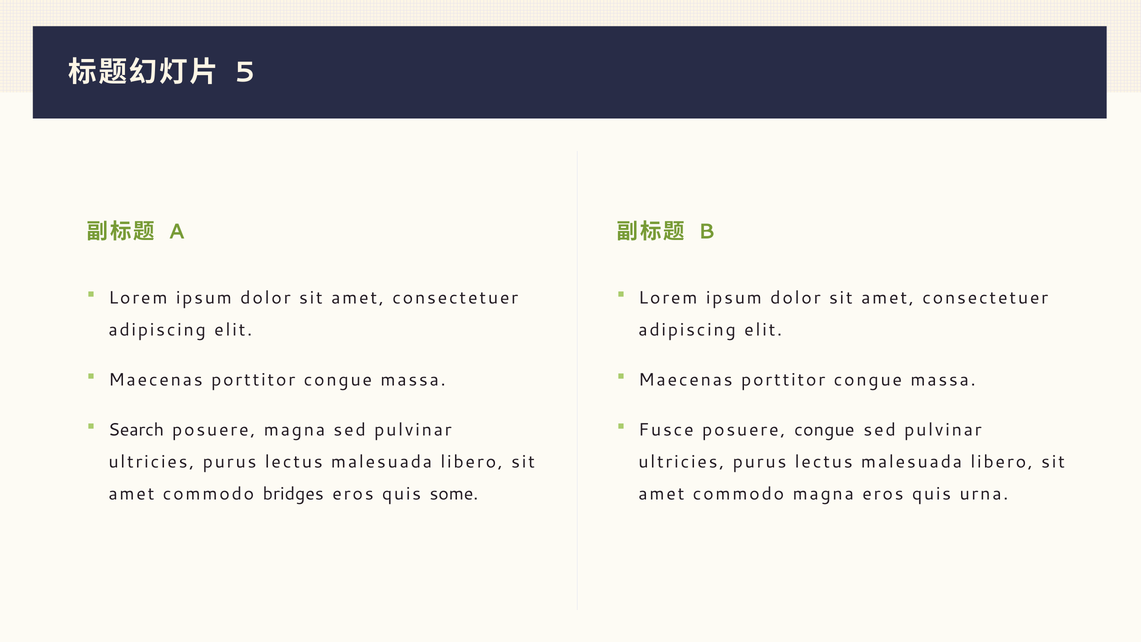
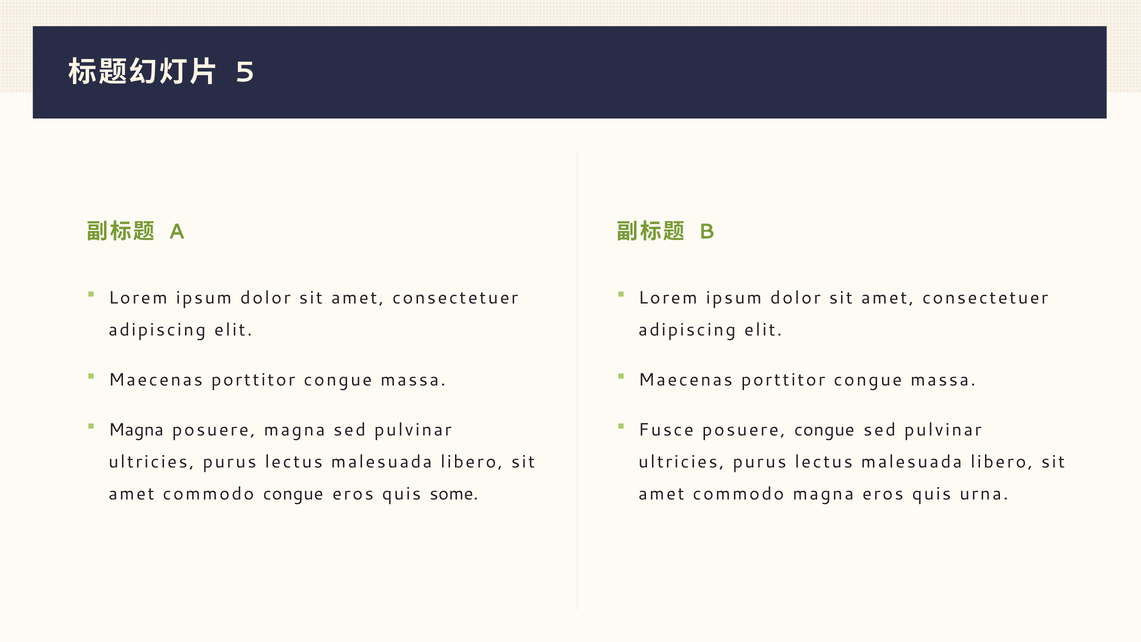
Search at (136, 430): Search -> Magna
commodo bridges: bridges -> congue
